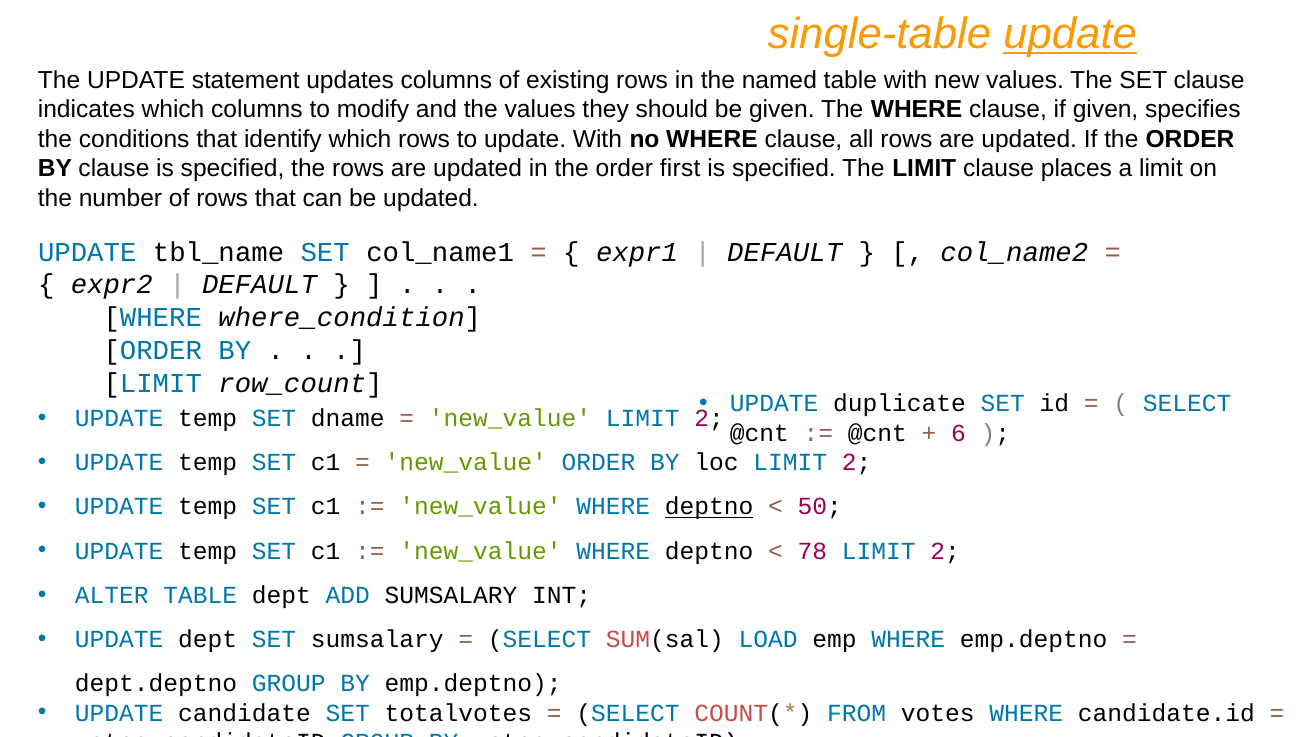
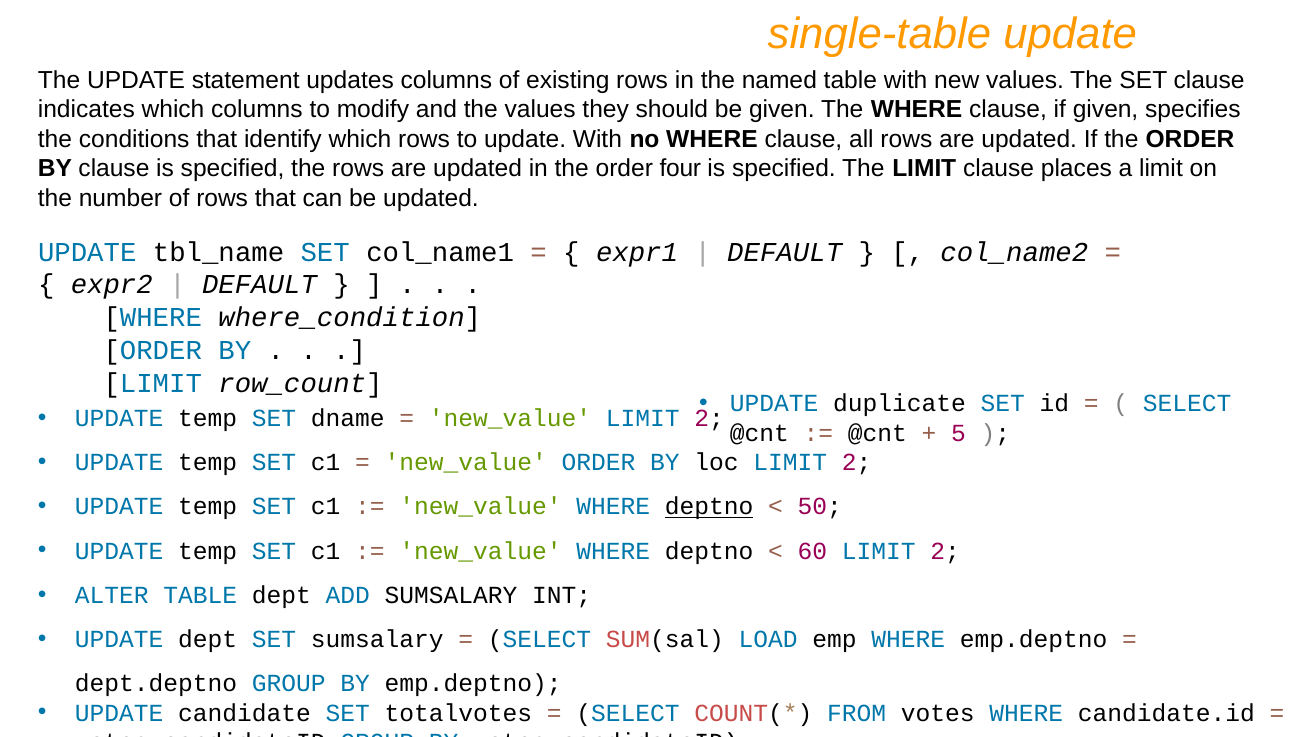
update at (1070, 34) underline: present -> none
first: first -> four
6: 6 -> 5
78: 78 -> 60
